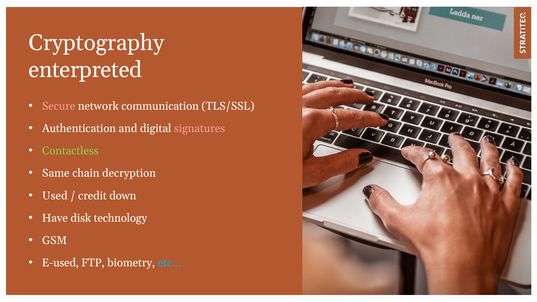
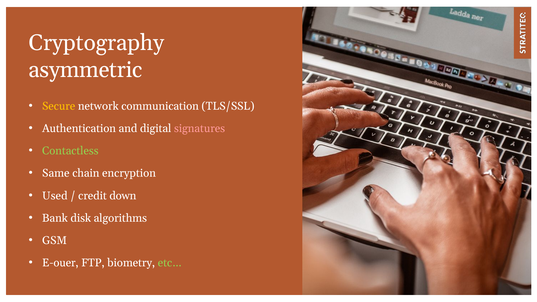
enterpreted: enterpreted -> asymmetric
Secure colour: pink -> yellow
decryption: decryption -> encryption
Have: Have -> Bank
technology: technology -> algorithms
E-used: E-used -> E-ouer
etc… colour: light blue -> light green
